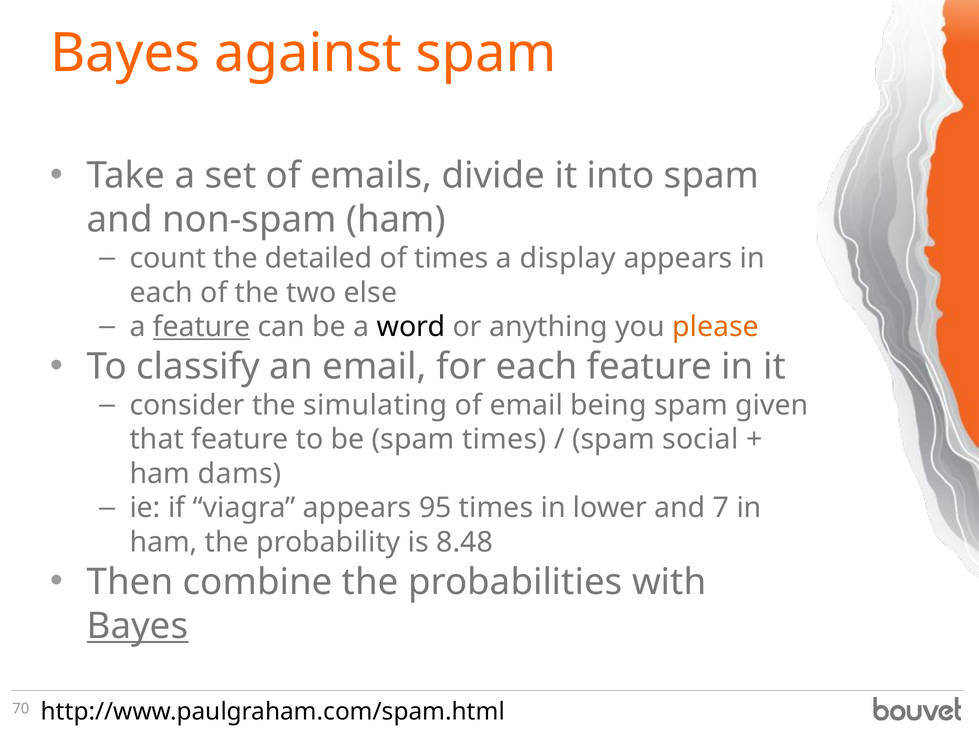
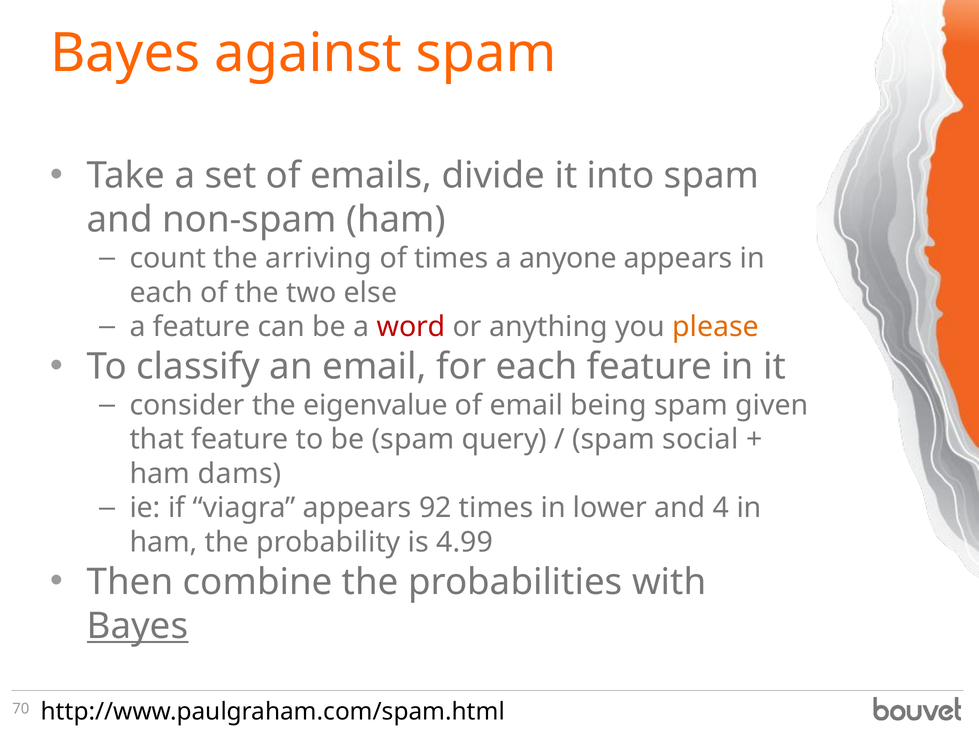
detailed: detailed -> arriving
display: display -> anyone
feature at (202, 327) underline: present -> none
word colour: black -> red
simulating: simulating -> eigenvalue
spam times: times -> query
95: 95 -> 92
7: 7 -> 4
8.48: 8.48 -> 4.99
